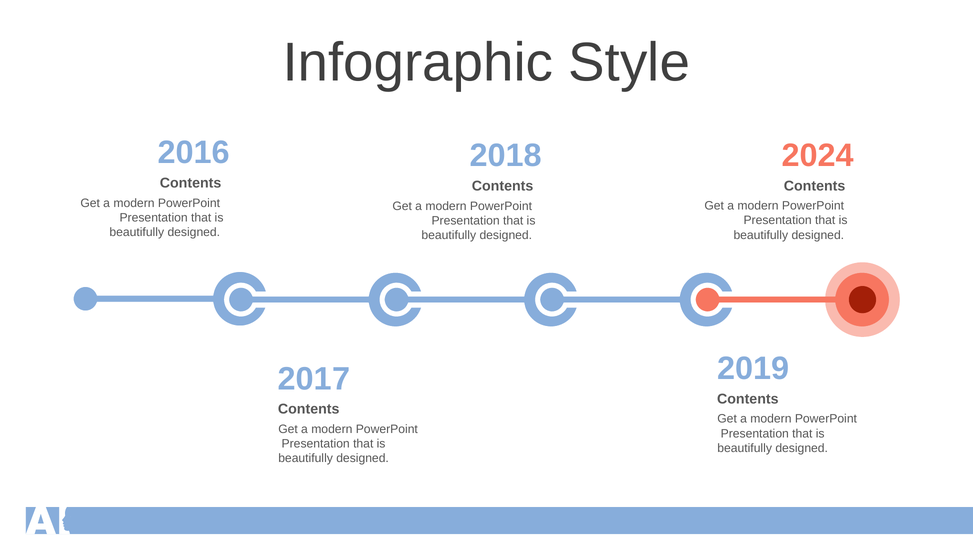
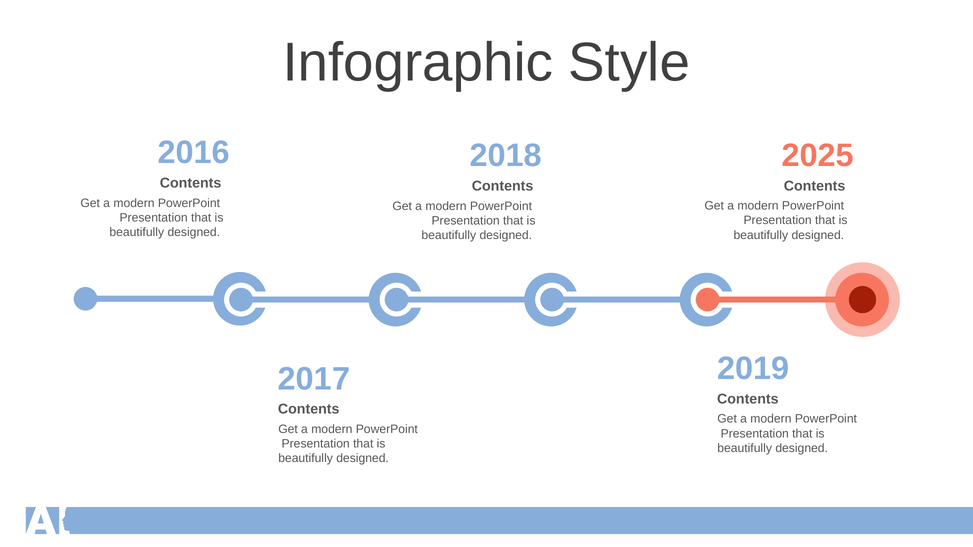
2024: 2024 -> 2025
